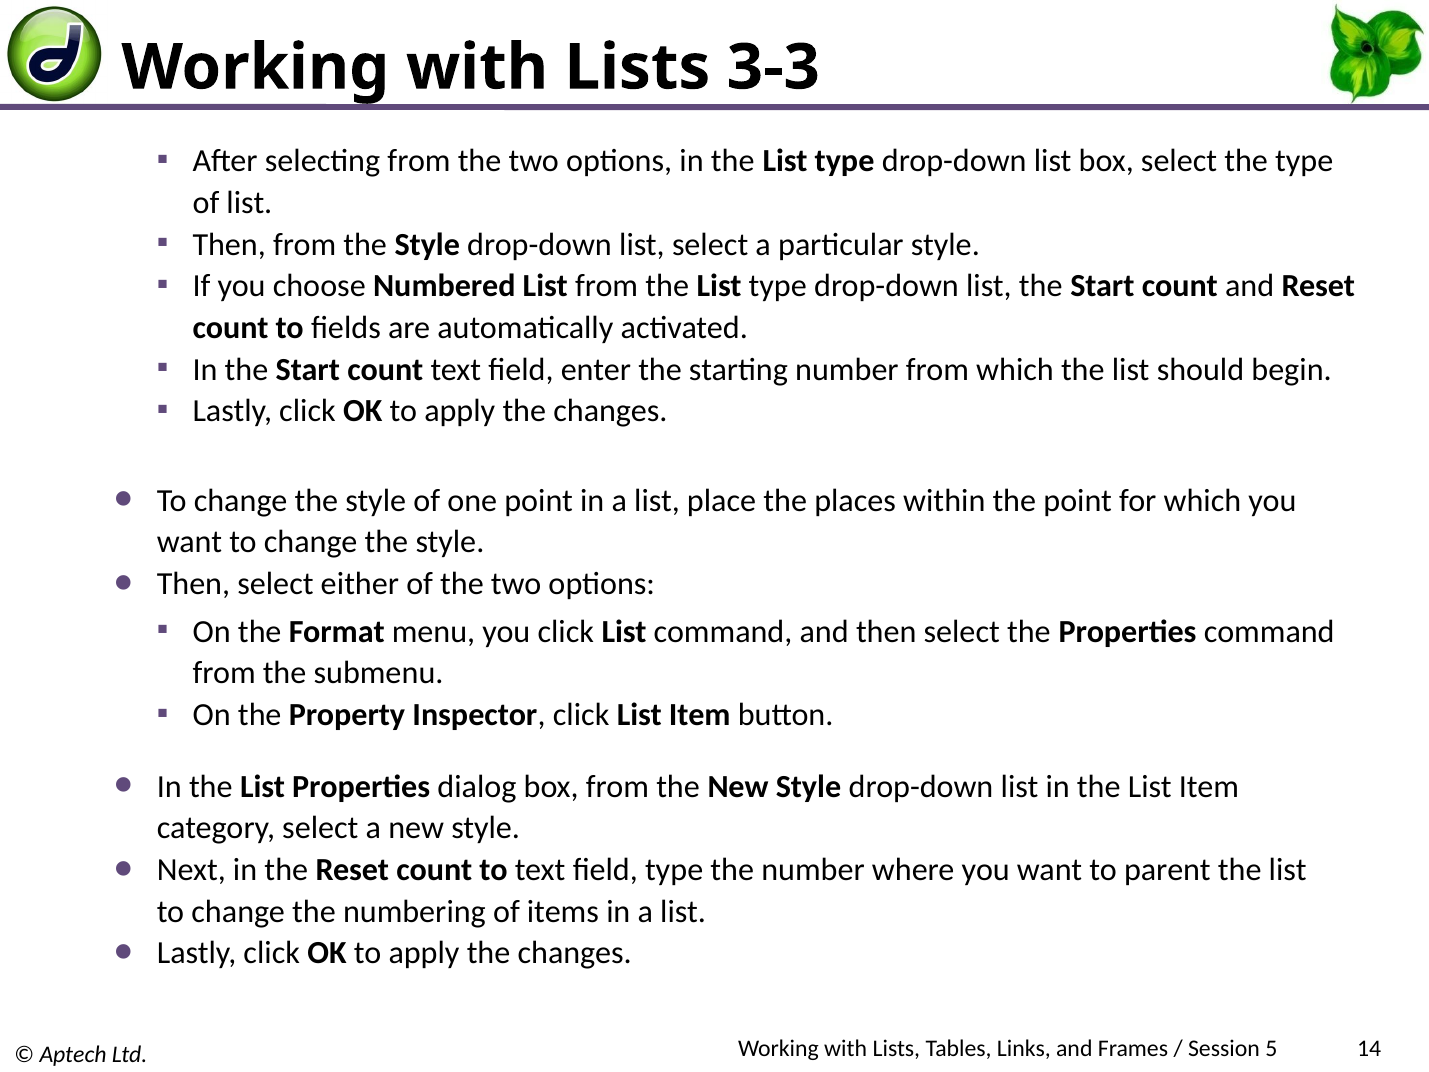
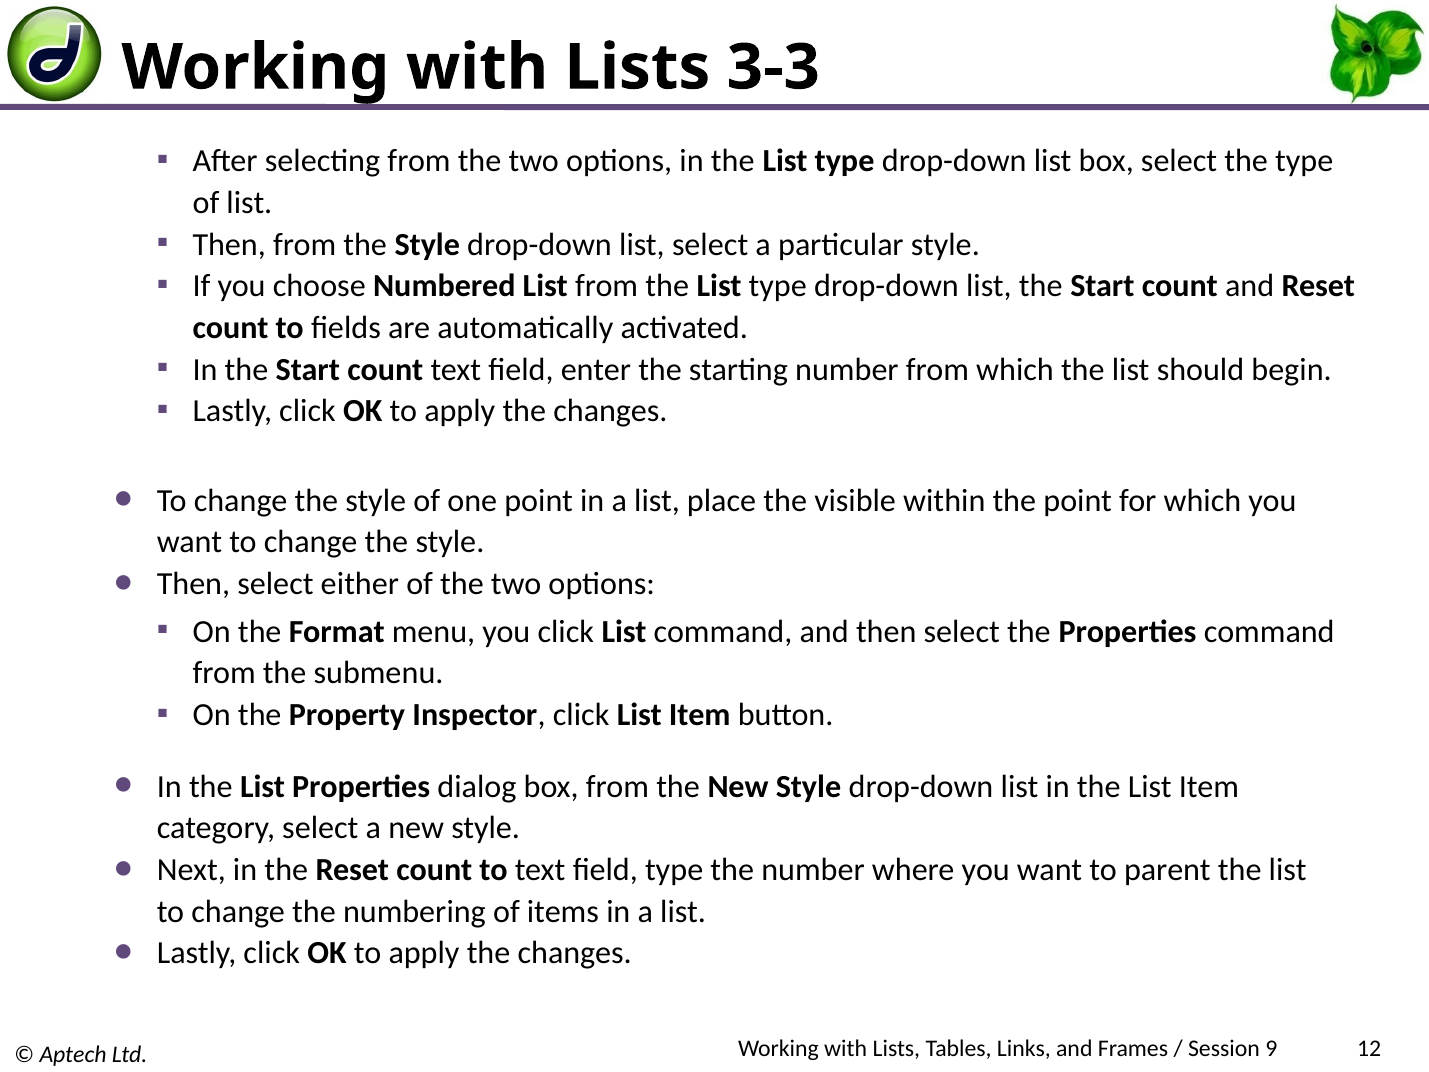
places: places -> visible
5: 5 -> 9
14: 14 -> 12
